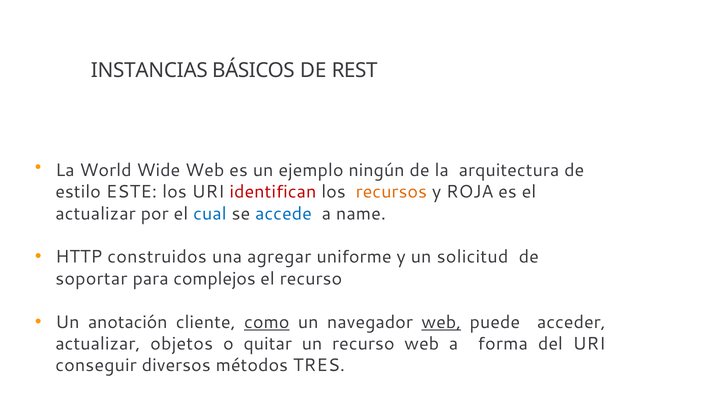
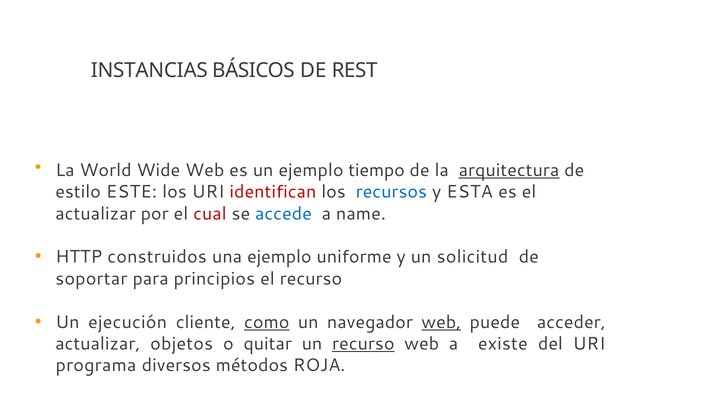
ningún: ningún -> tiempo
arquitectura underline: none -> present
recursos colour: orange -> blue
ROJA: ROJA -> ESTA
cual colour: blue -> red
una agregar: agregar -> ejemplo
complejos: complejos -> principios
anotación: anotación -> ejecución
recurso at (363, 343) underline: none -> present
forma: forma -> existe
conseguir: conseguir -> programa
TRES: TRES -> ROJA
